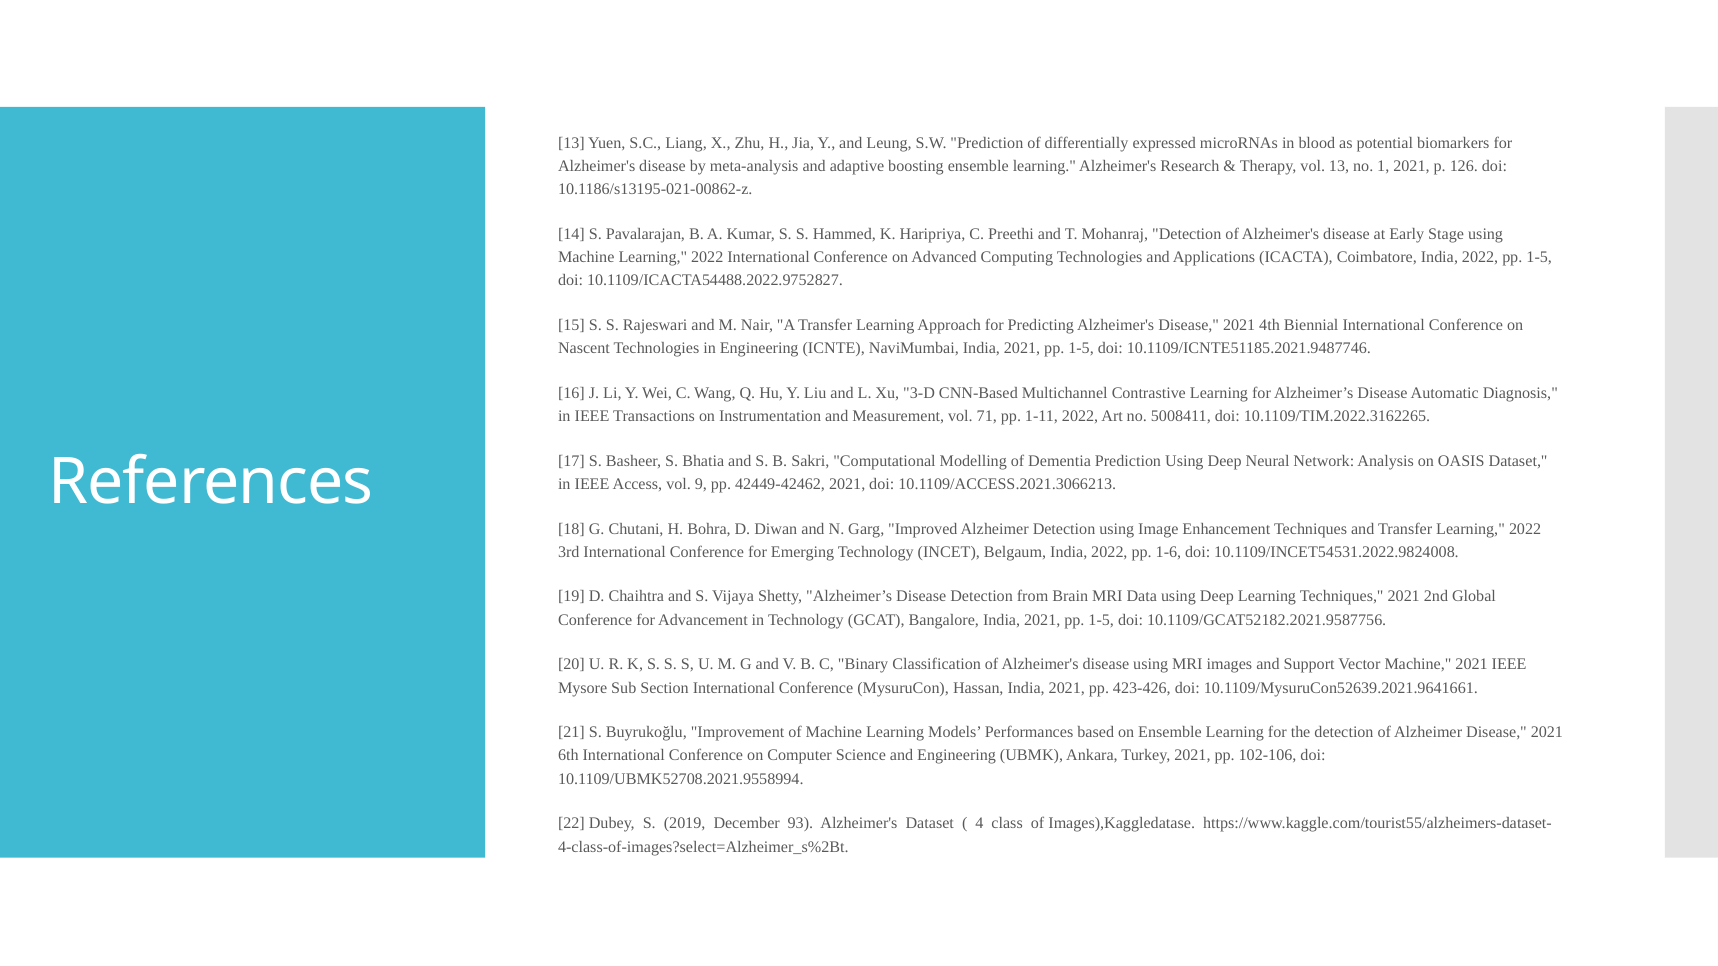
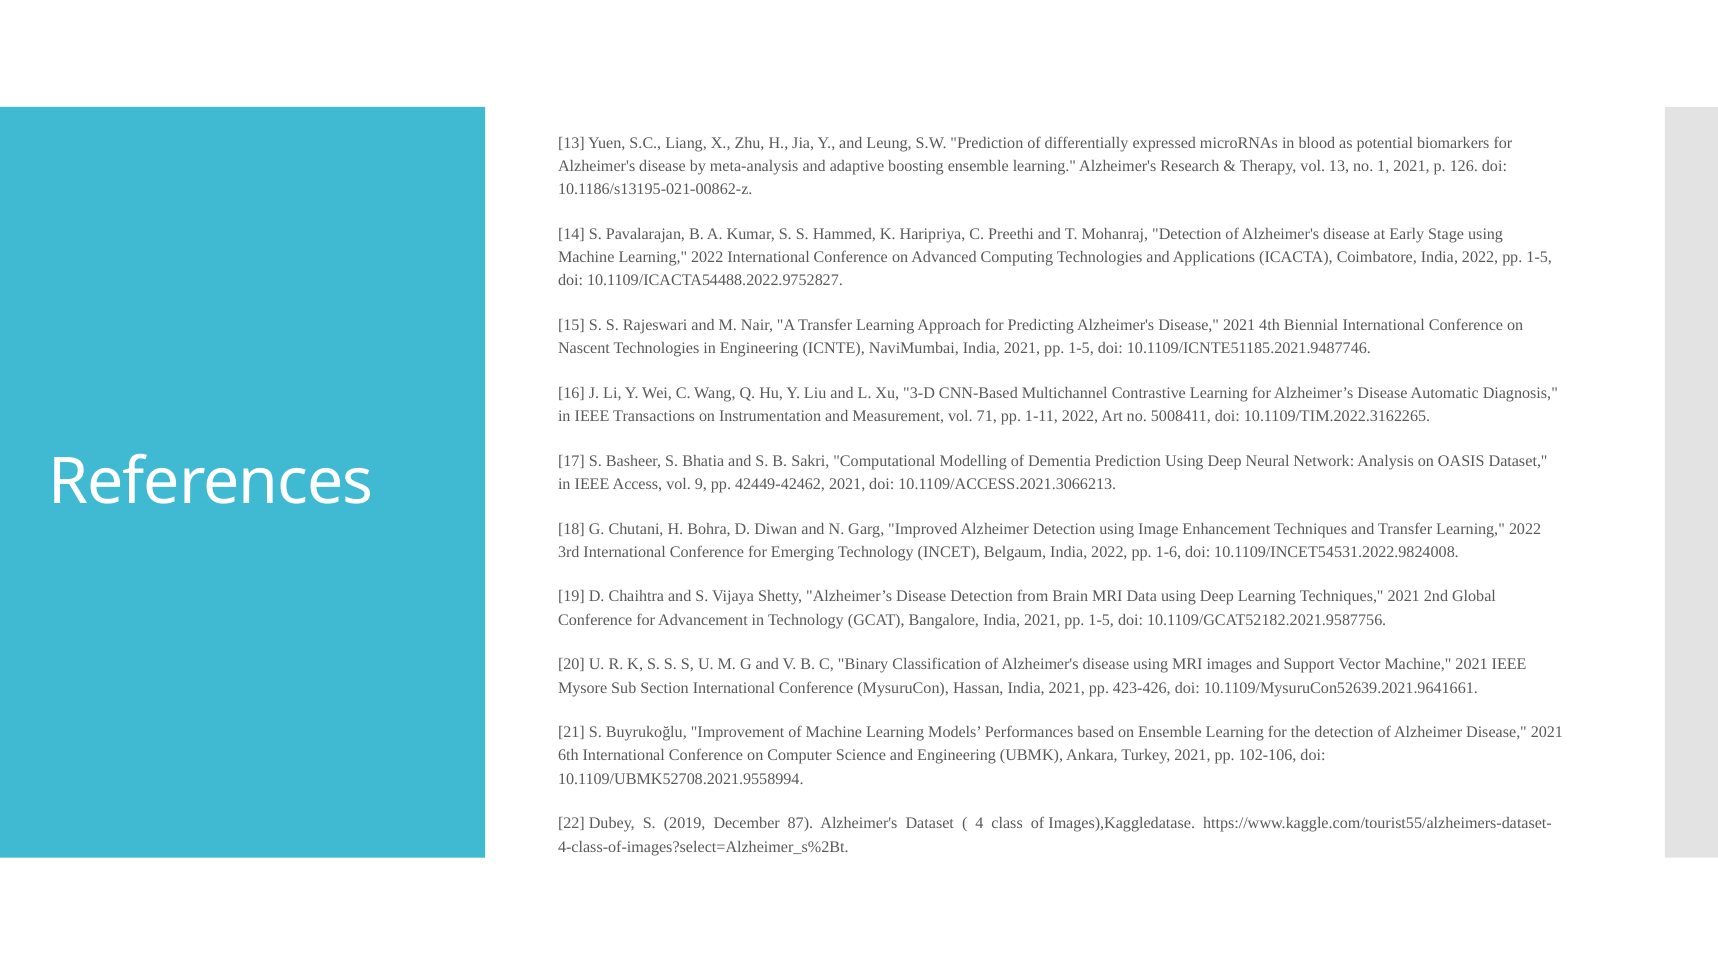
93: 93 -> 87
